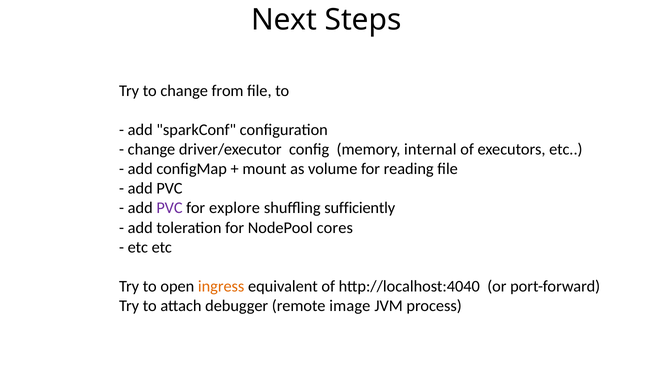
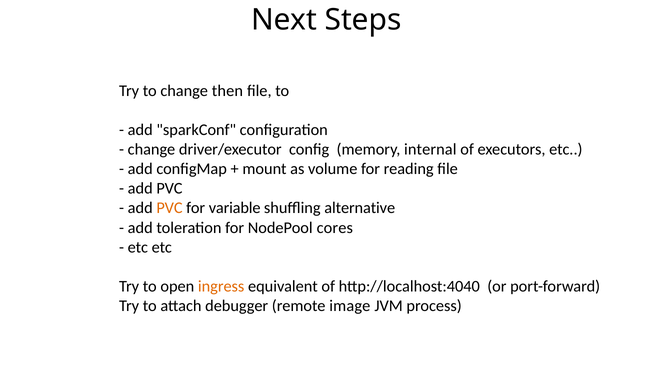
from: from -> then
PVC at (170, 208) colour: purple -> orange
explore: explore -> variable
sufficiently: sufficiently -> alternative
